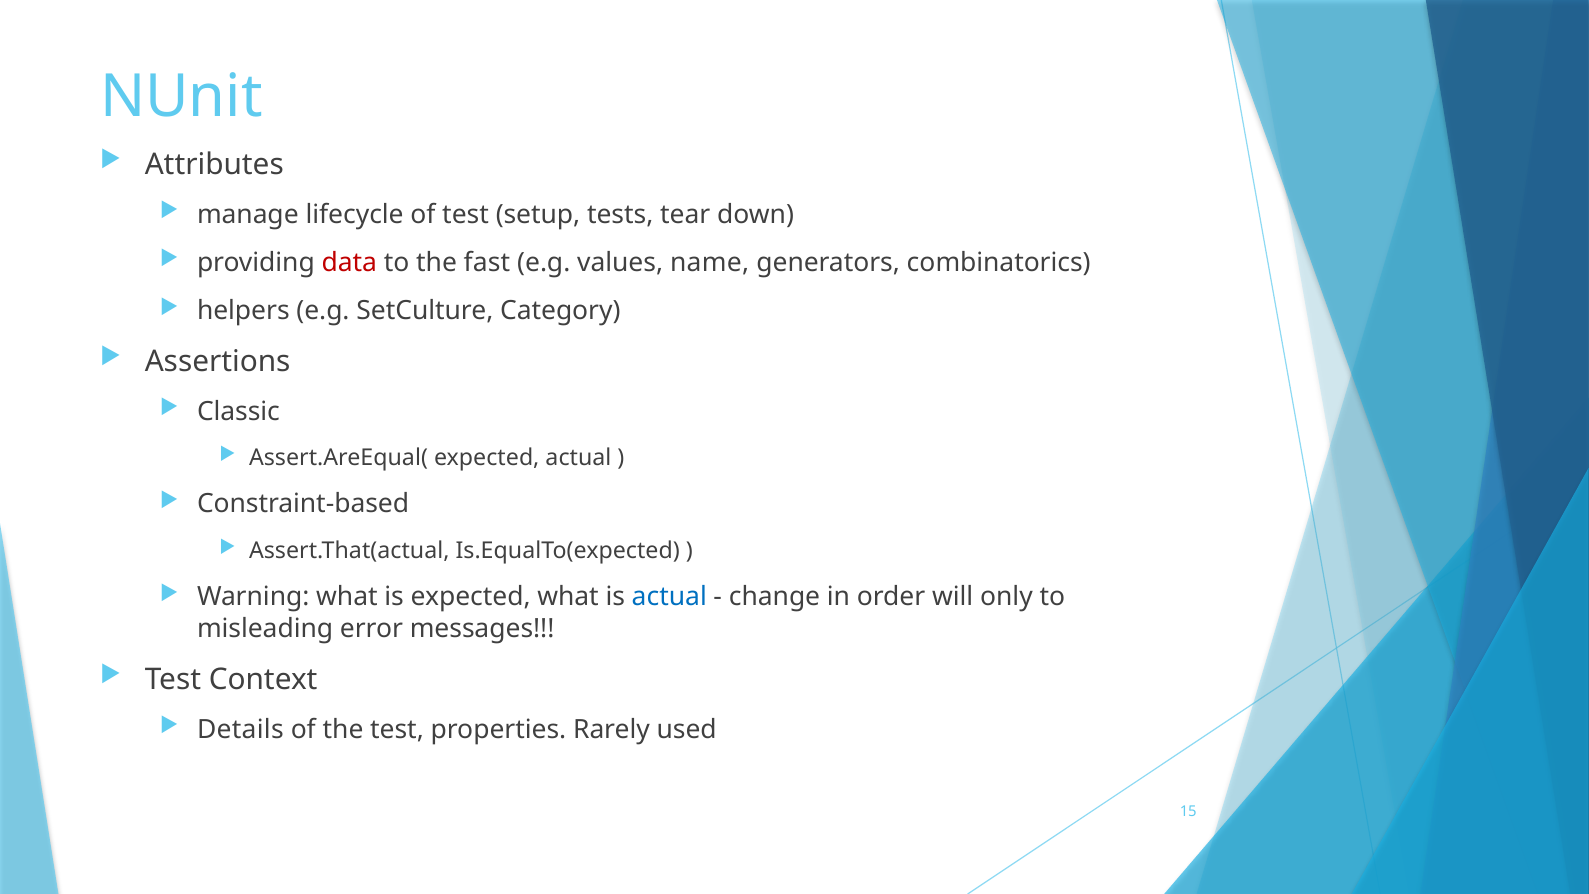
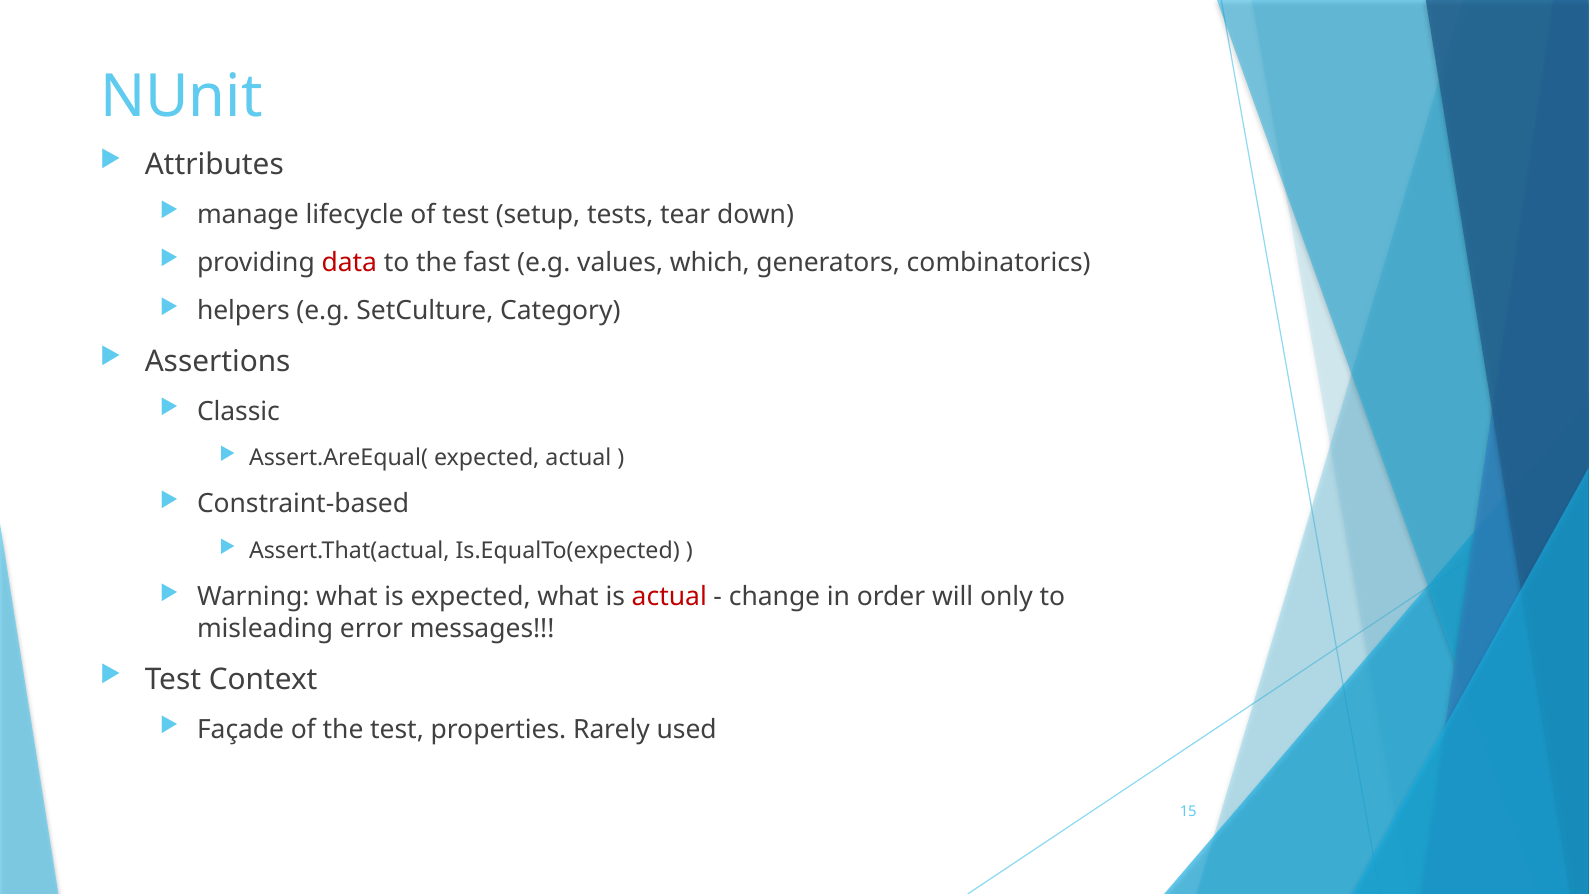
name: name -> which
actual at (669, 597) colour: blue -> red
Details: Details -> Façade
